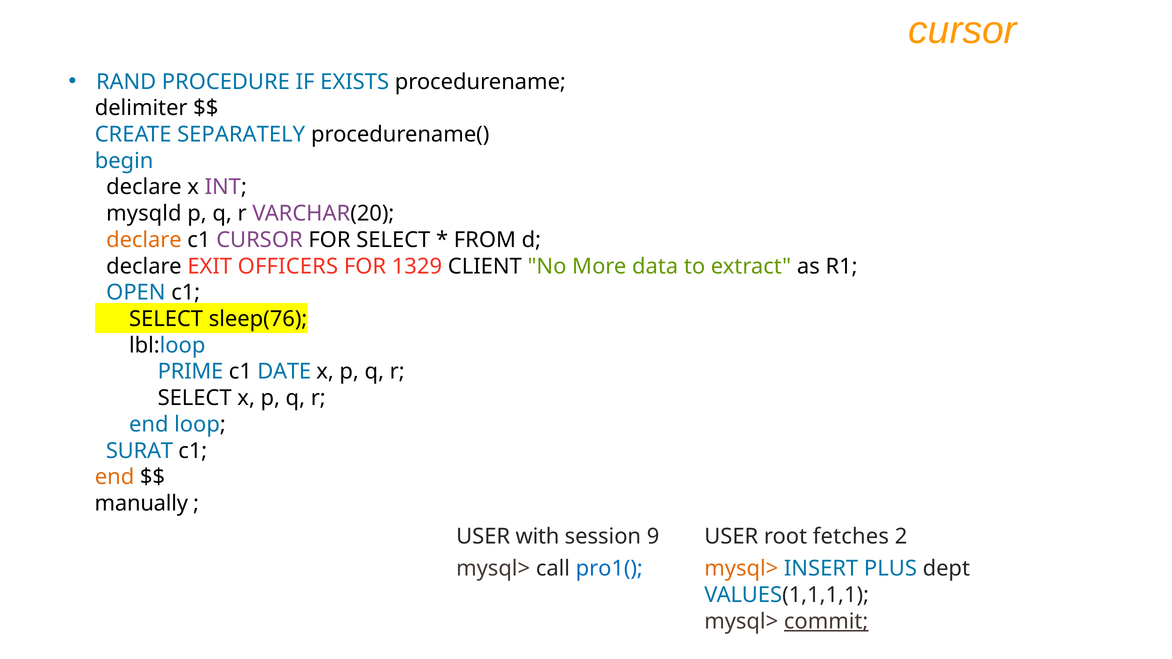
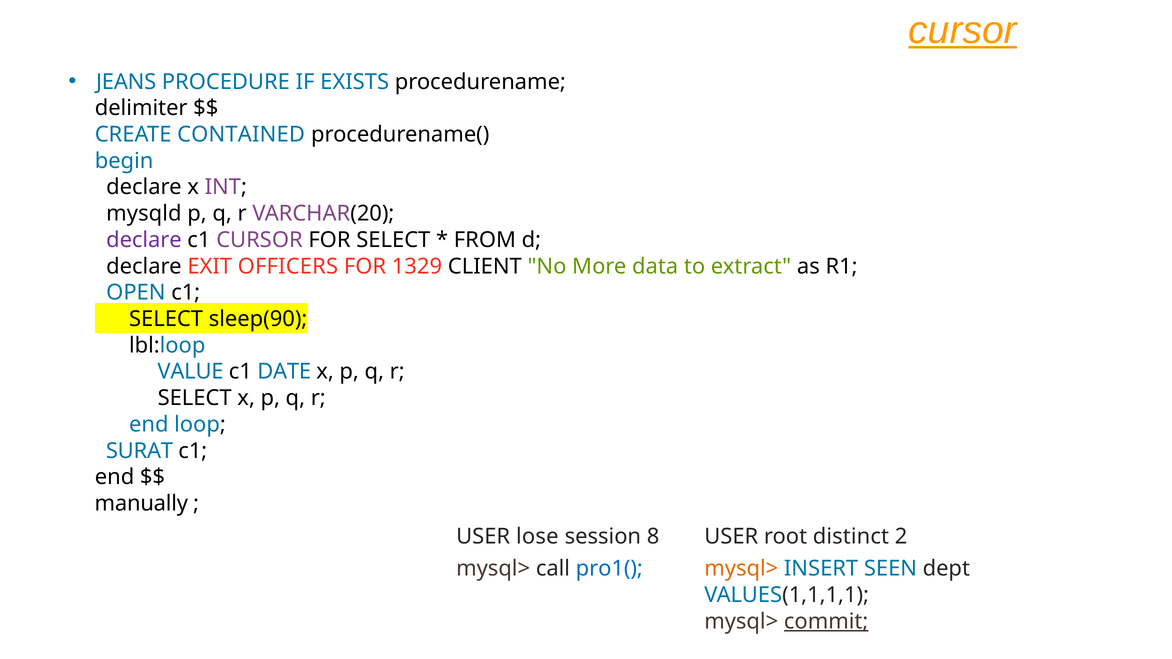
cursor at (963, 31) underline: none -> present
RAND: RAND -> JEANS
SEPARATELY: SEPARATELY -> CONTAINED
declare at (144, 240) colour: orange -> purple
sleep(76: sleep(76 -> sleep(90
PRIME: PRIME -> VALUE
end at (115, 477) colour: orange -> black
with: with -> lose
9: 9 -> 8
fetches: fetches -> distinct
PLUS: PLUS -> SEEN
